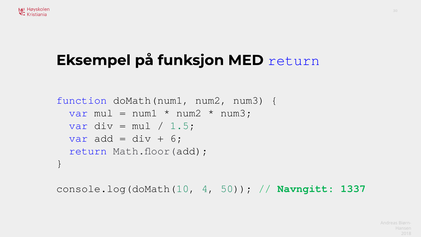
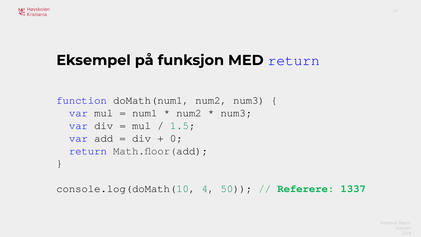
6: 6 -> 0
Navngitt: Navngitt -> Referere
